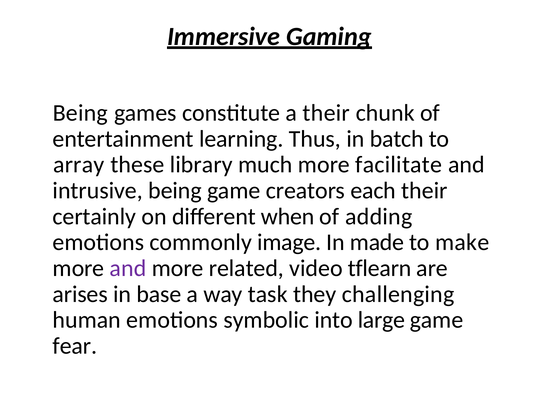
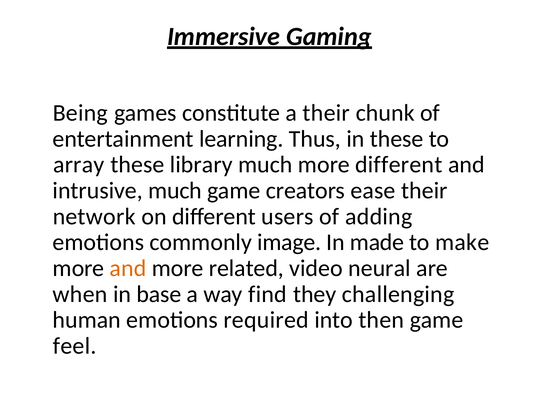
in batch: batch -> these
more facilitate: facilitate -> different
intrusive being: being -> much
each: each -> ease
certainly: certainly -> network
when: when -> users
and at (128, 268) colour: purple -> orange
tflearn: tflearn -> neural
arises: arises -> when
task: task -> find
symbolic: symbolic -> required
large: large -> then
fear: fear -> feel
